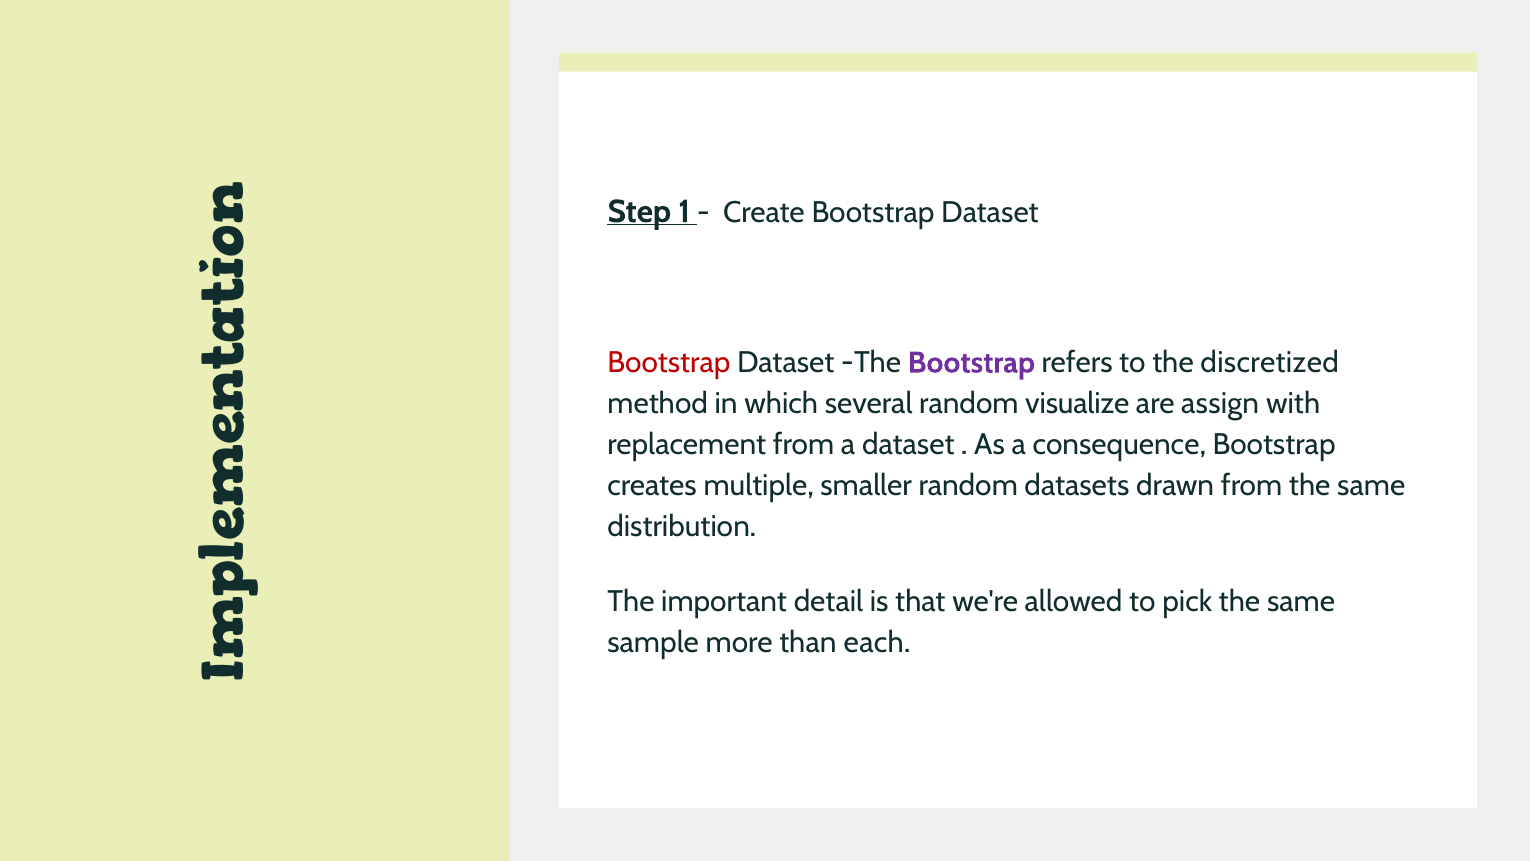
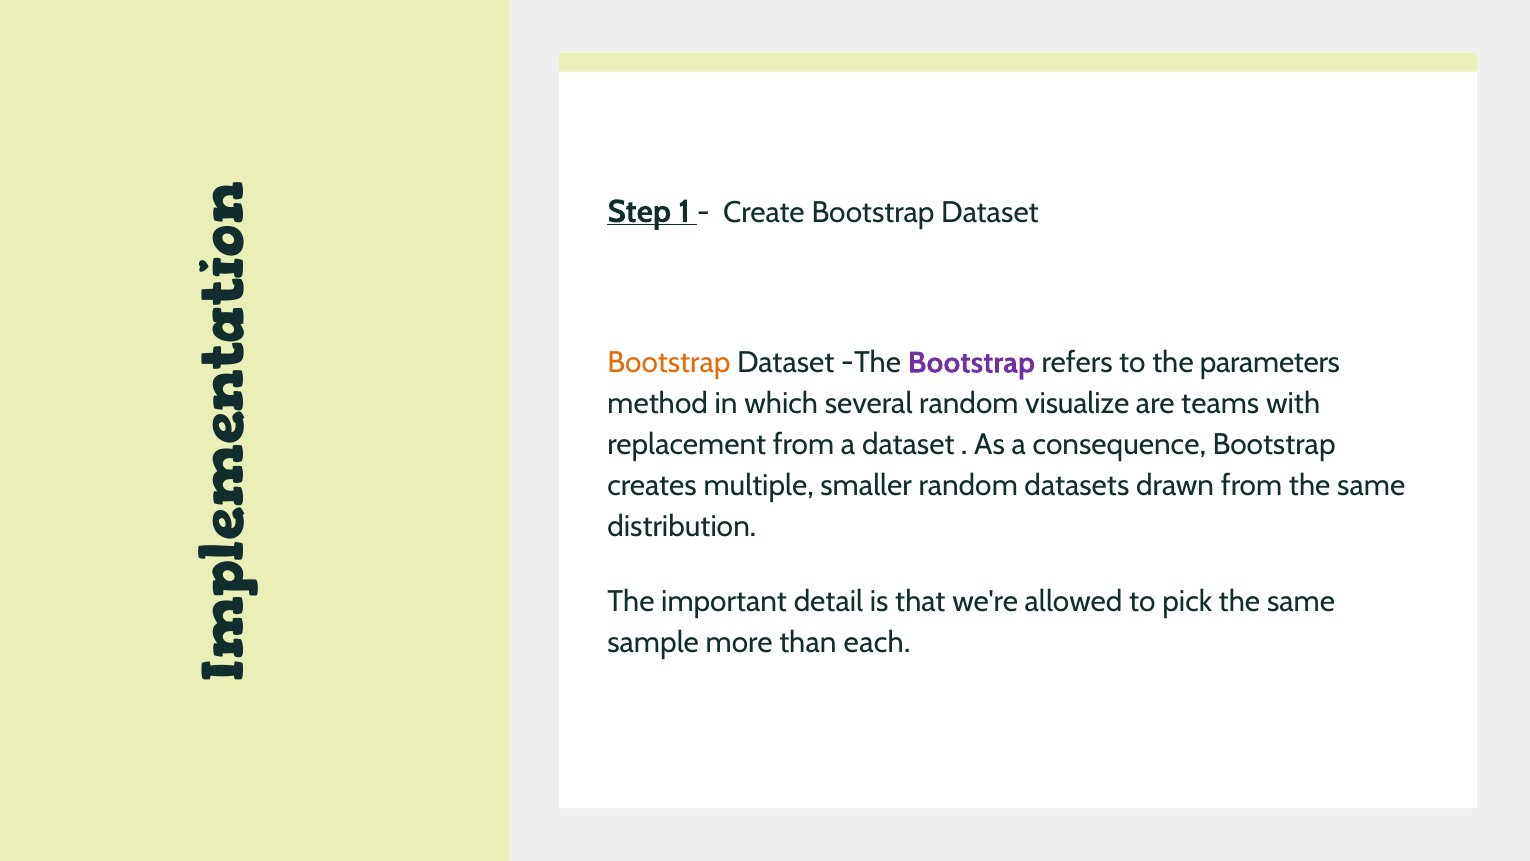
Bootstrap at (669, 363) colour: red -> orange
discretized: discretized -> parameters
assign: assign -> teams
